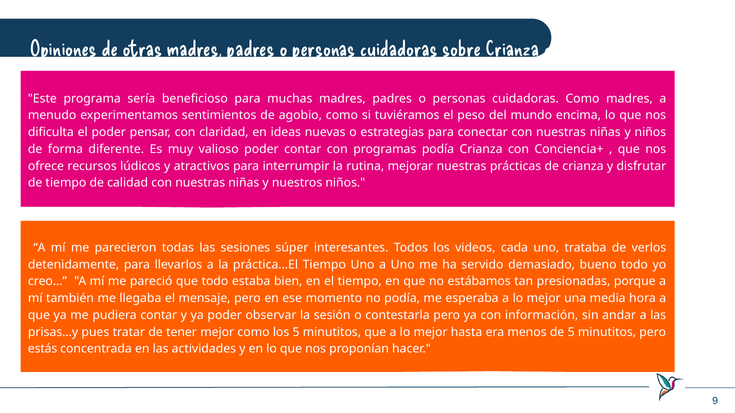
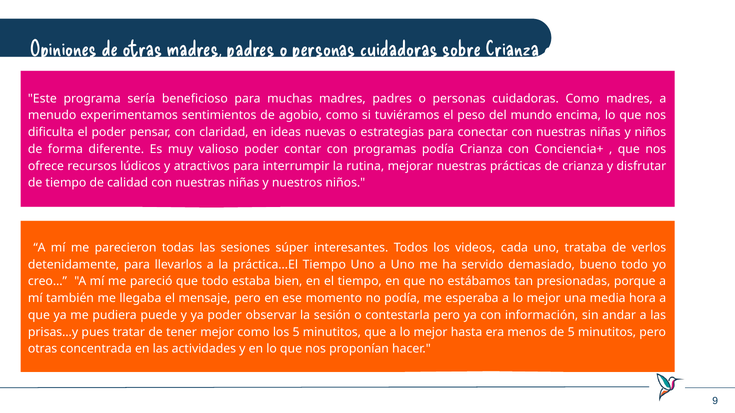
pudiera contar: contar -> puede
estás at (43, 349): estás -> otras
